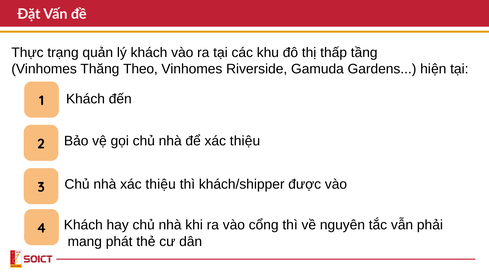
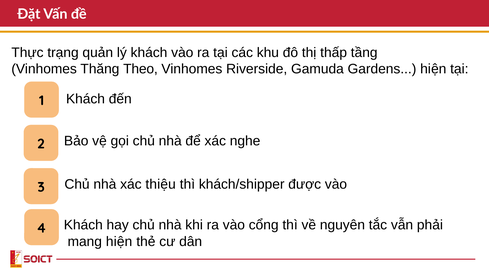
để xác thiệu: thiệu -> nghe
mang phát: phát -> hiện
